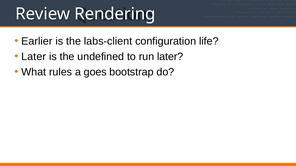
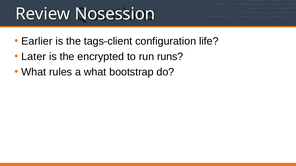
Rendering: Rendering -> Nosession
labs-client: labs-client -> tags-client
undefined: undefined -> encrypted
run later: later -> runs
a goes: goes -> what
